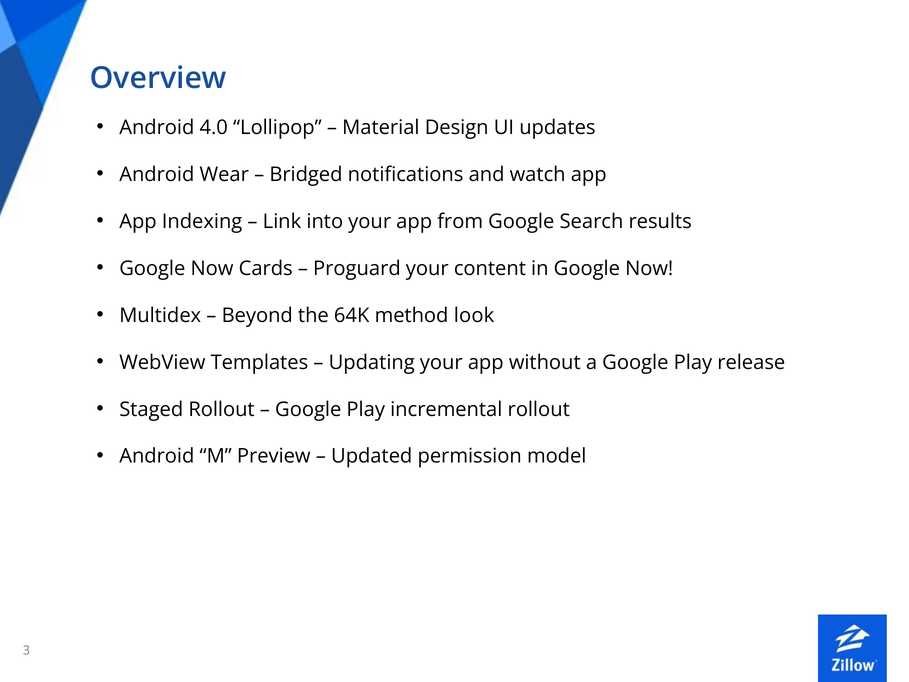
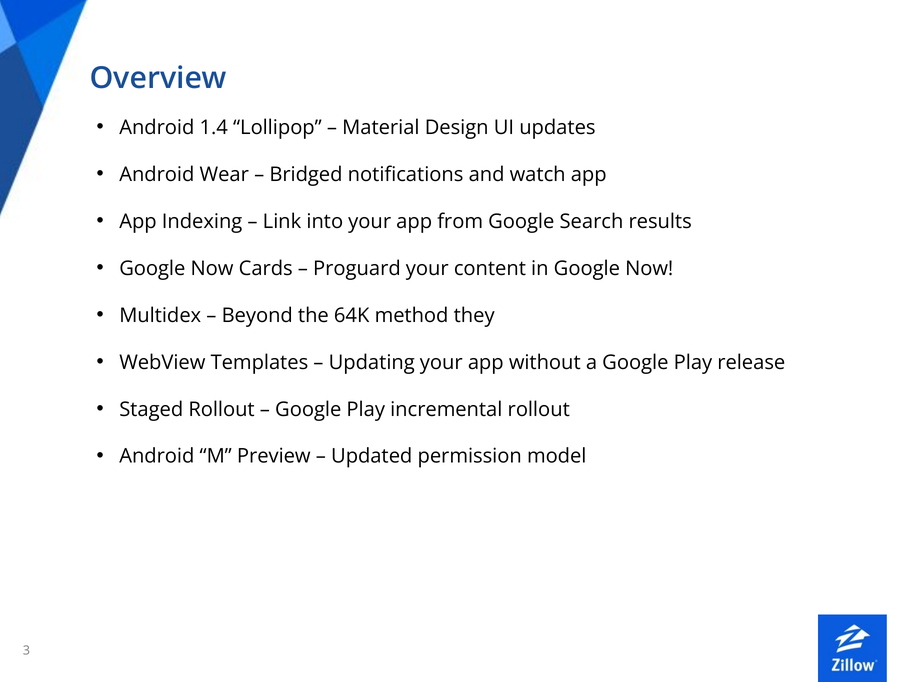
4.0: 4.0 -> 1.4
look: look -> they
